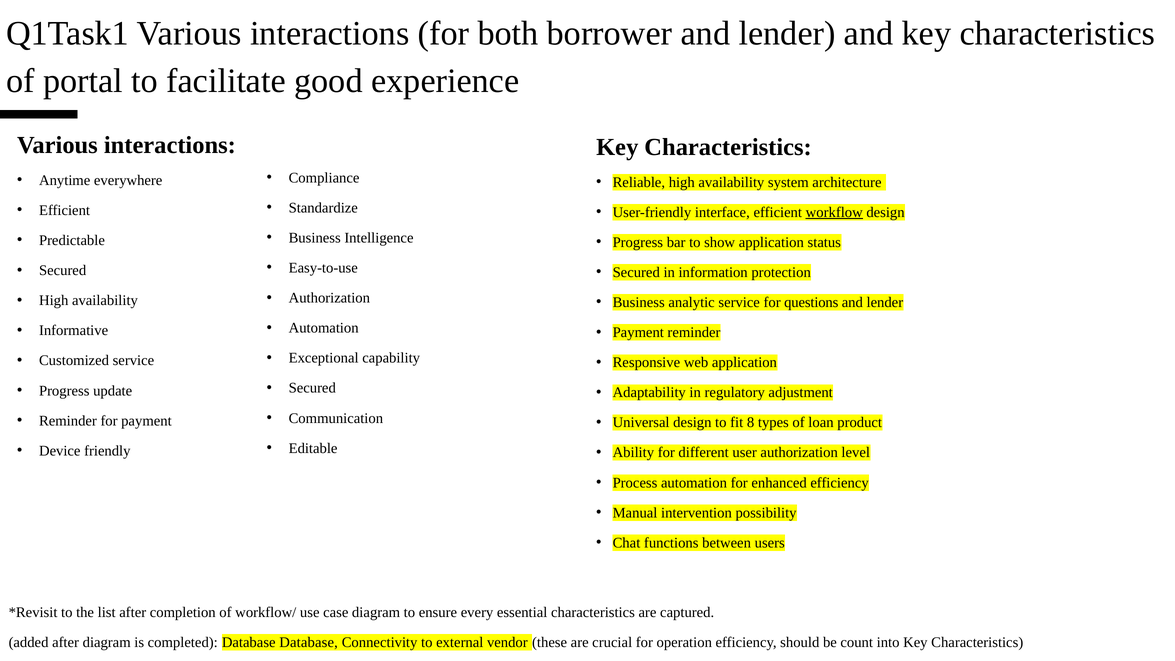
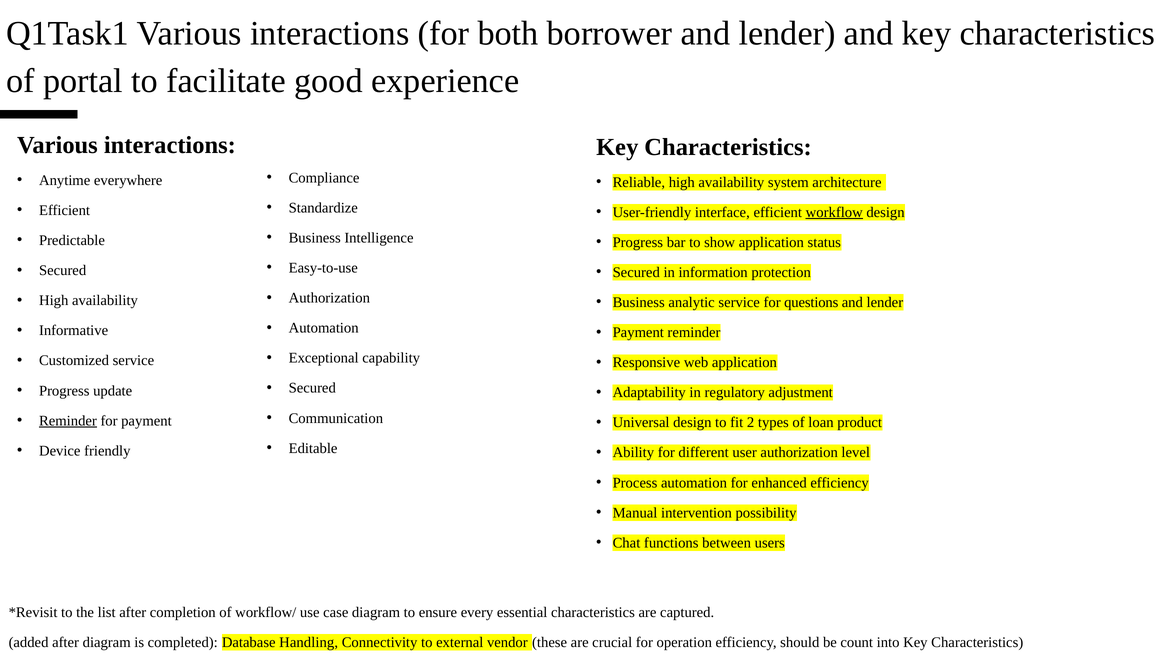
Reminder at (68, 421) underline: none -> present
8: 8 -> 2
Database Database: Database -> Handling
